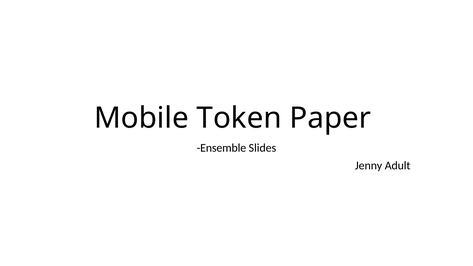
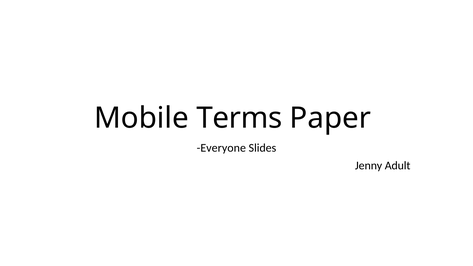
Token: Token -> Terms
Ensemble: Ensemble -> Everyone
